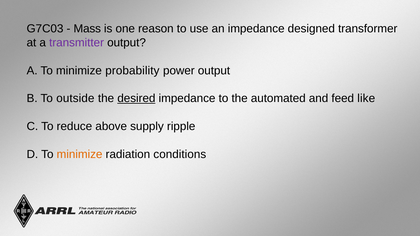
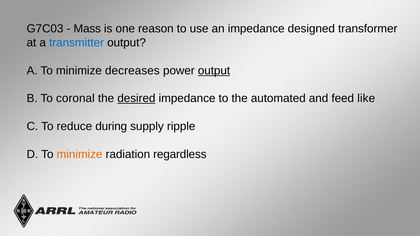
transmitter colour: purple -> blue
probability: probability -> decreases
output at (214, 71) underline: none -> present
outside: outside -> coronal
above: above -> during
conditions: conditions -> regardless
